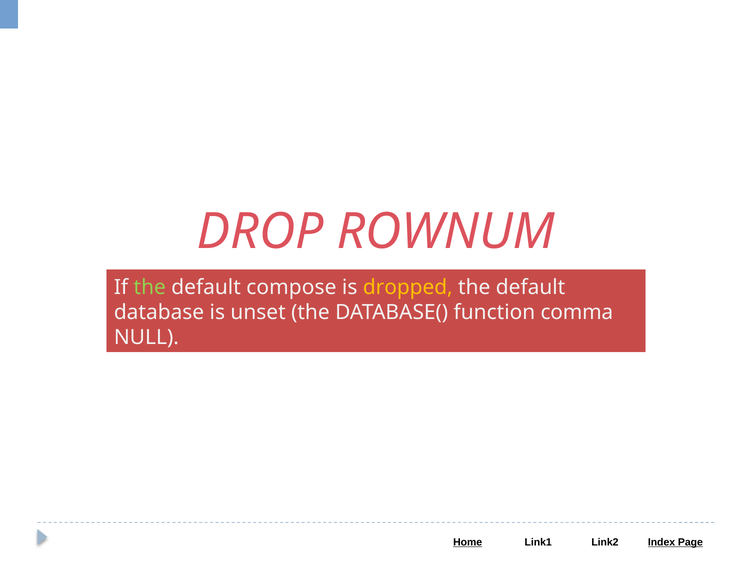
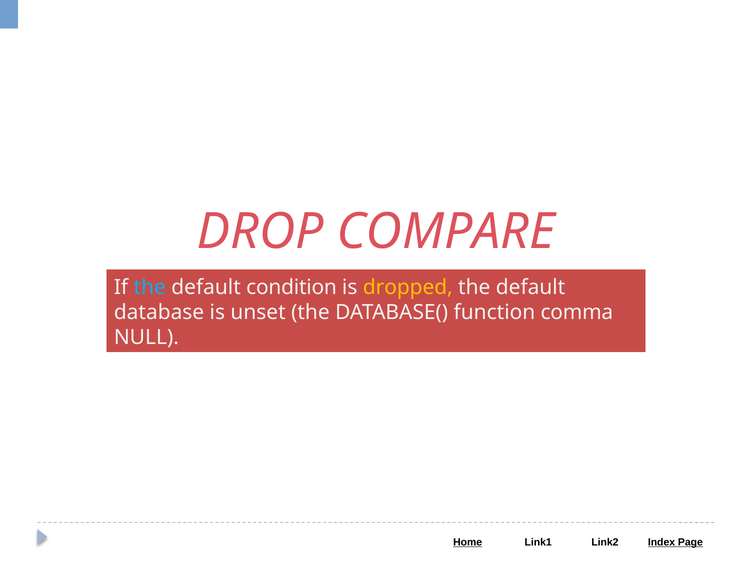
ROWNUM: ROWNUM -> COMPARE
the at (150, 287) colour: light green -> light blue
compose: compose -> condition
